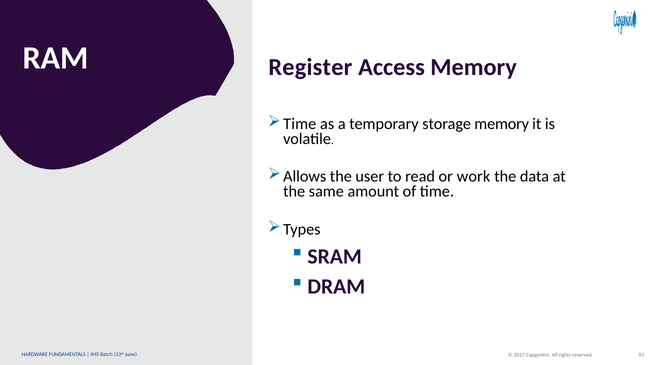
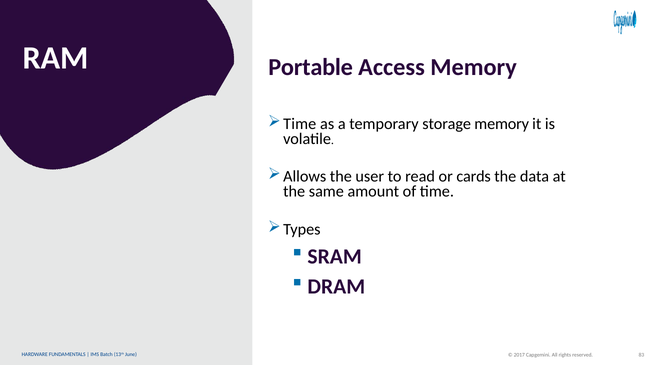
Register: Register -> Portable
work: work -> cards
